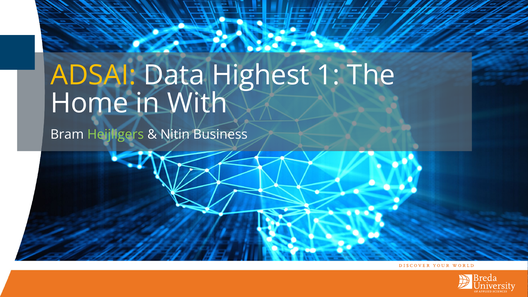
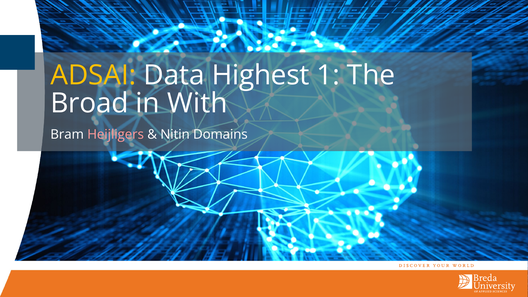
Home: Home -> Broad
Heijligers colour: light green -> pink
Business: Business -> Domains
